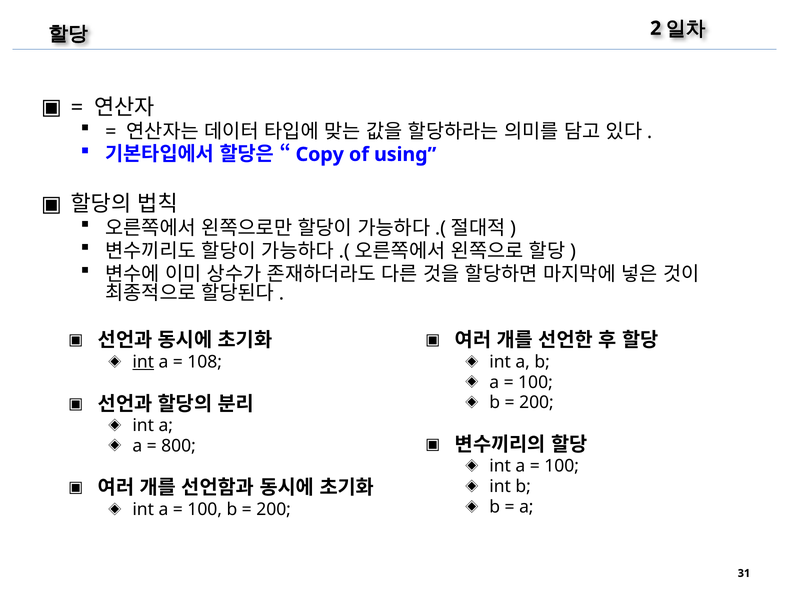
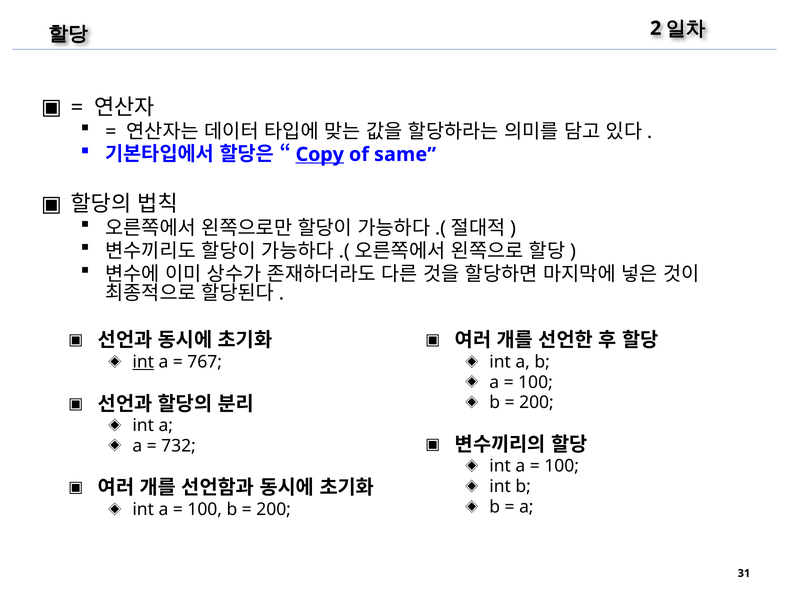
Copy underline: none -> present
using: using -> same
108: 108 -> 767
800: 800 -> 732
